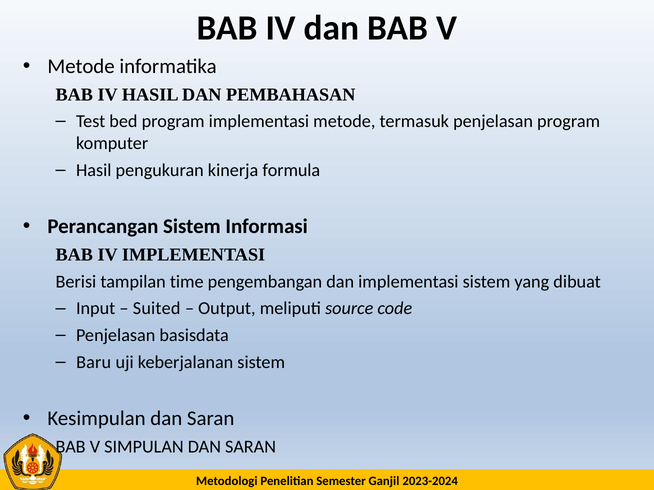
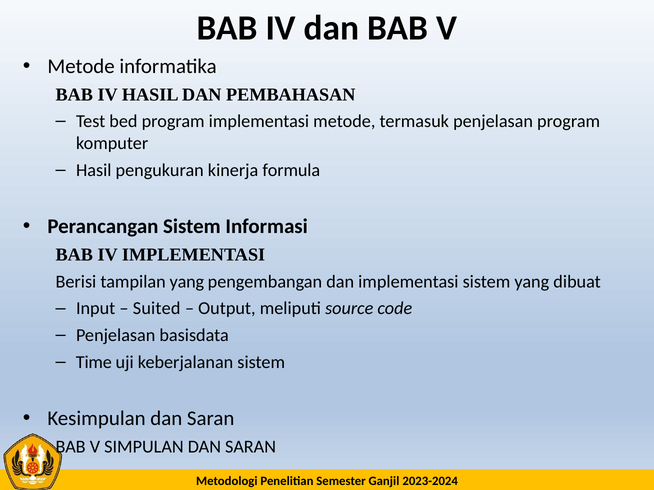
tampilan time: time -> yang
Baru: Baru -> Time
